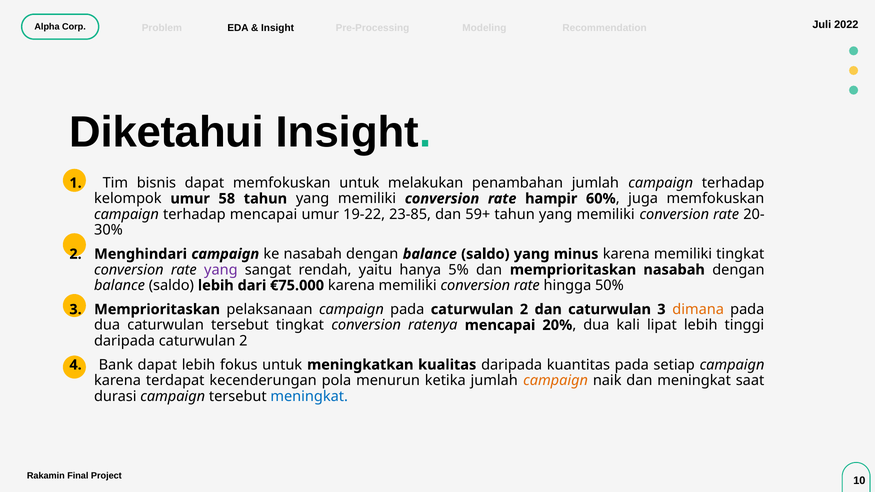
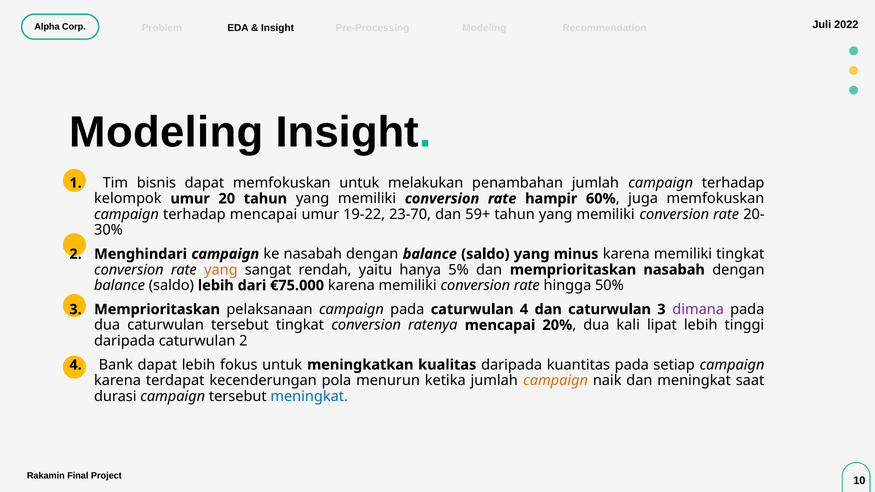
Diketahui at (167, 132): Diketahui -> Modeling
58: 58 -> 20
23-85: 23-85 -> 23-70
yang at (221, 270) colour: purple -> orange
pada caturwulan 2: 2 -> 4
dimana colour: orange -> purple
